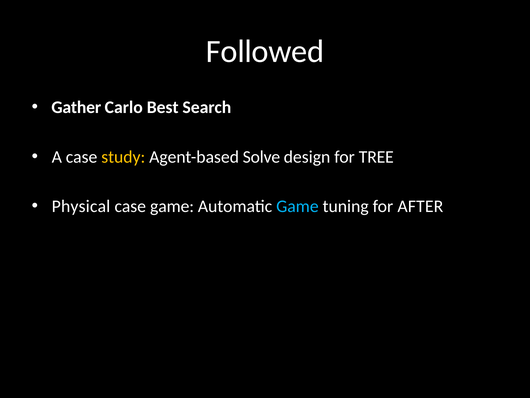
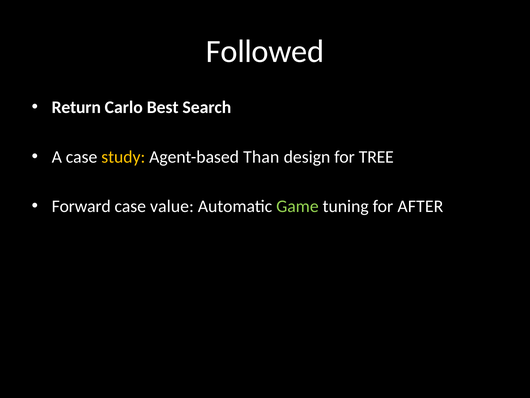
Gather: Gather -> Return
Solve: Solve -> Than
Physical: Physical -> Forward
case game: game -> value
Game at (297, 206) colour: light blue -> light green
